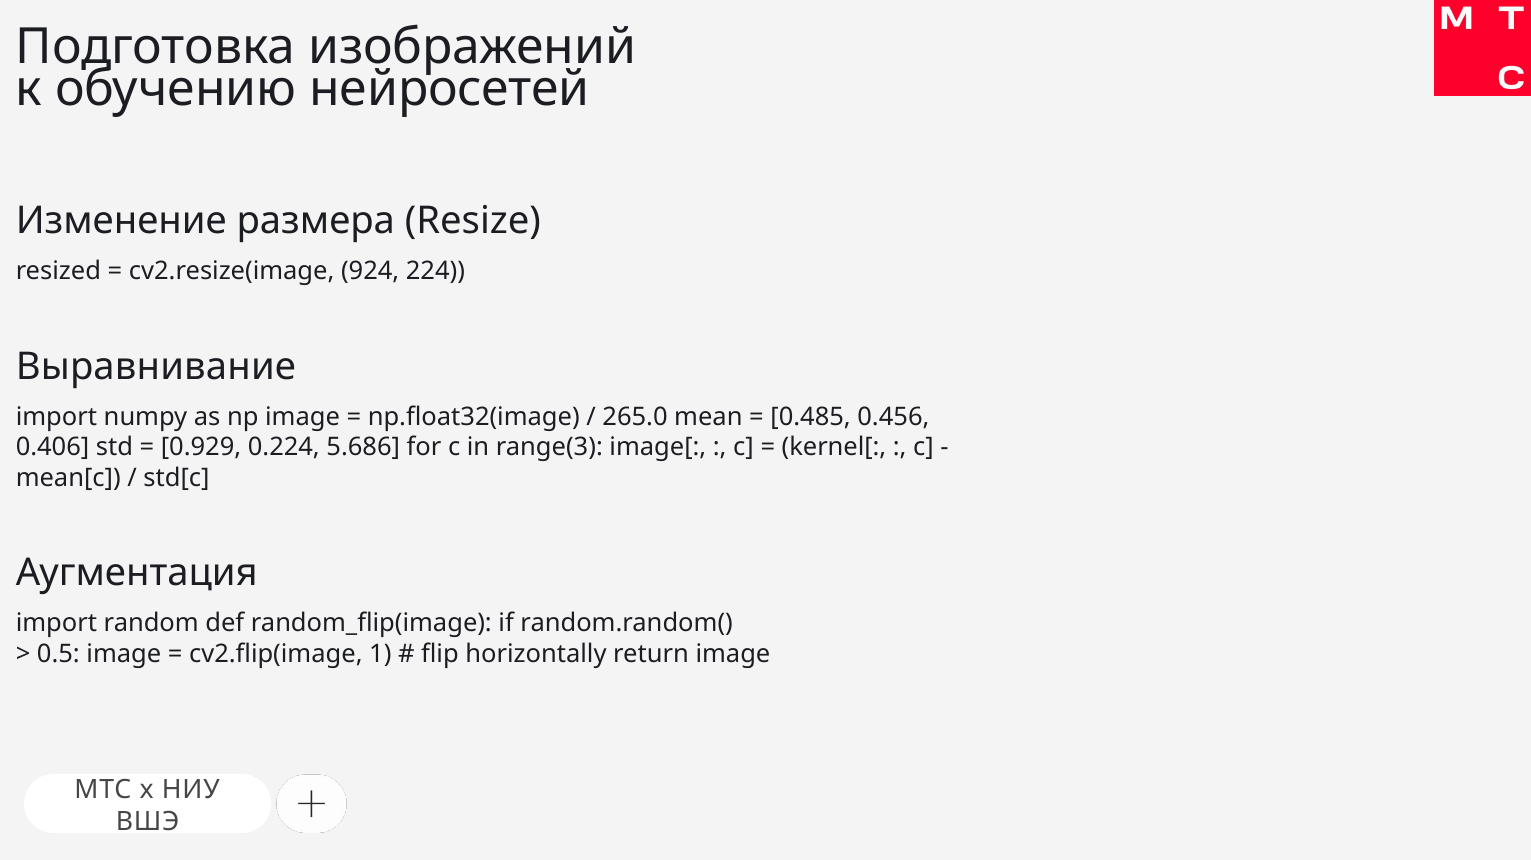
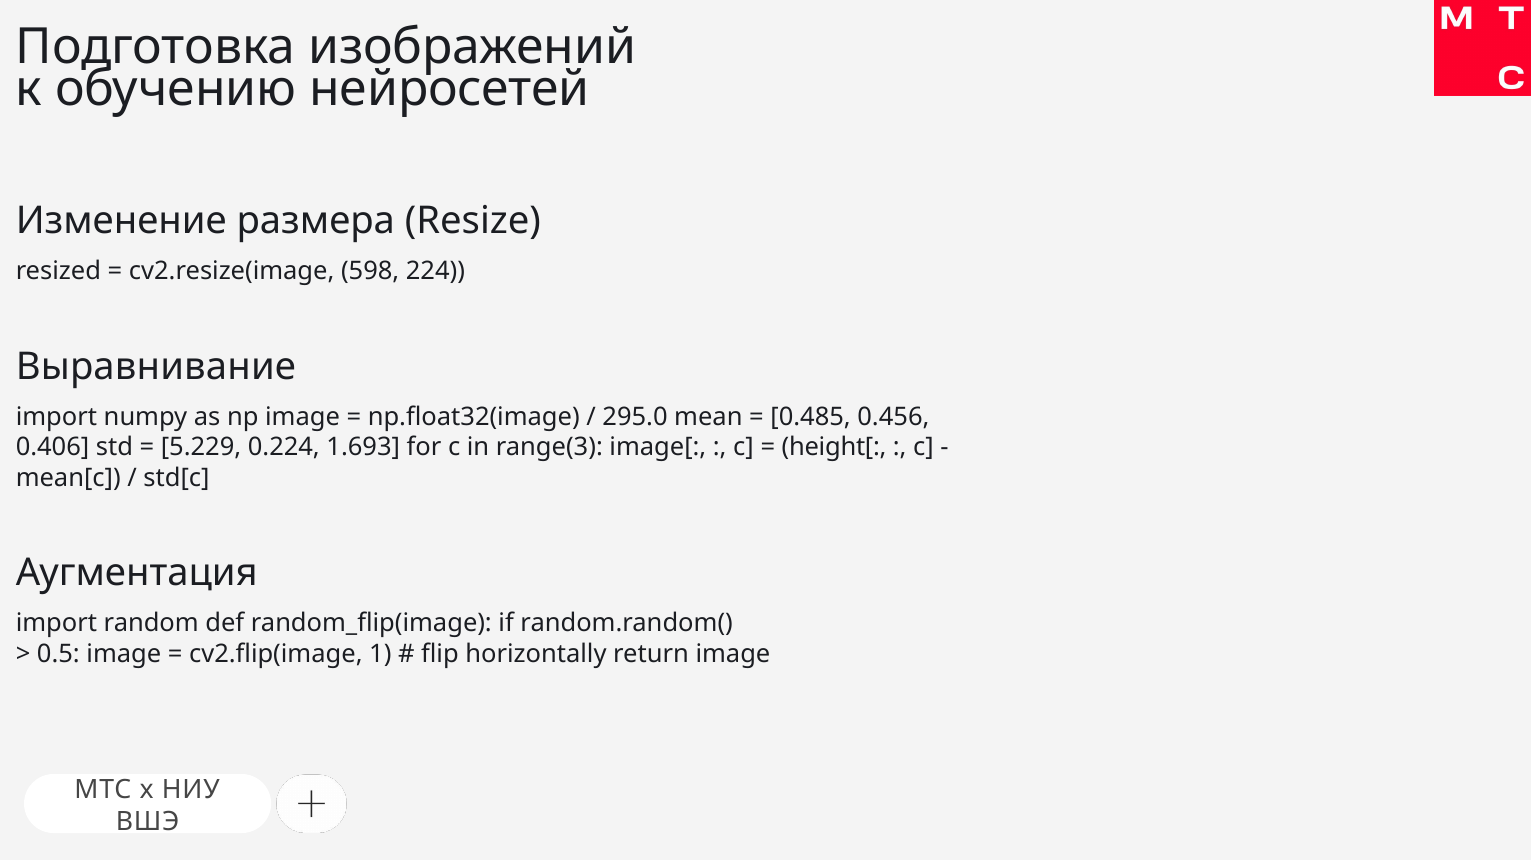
924: 924 -> 598
265.0: 265.0 -> 295.0
0.929: 0.929 -> 5.229
5.686: 5.686 -> 1.693
kernel[: kernel[ -> height[
